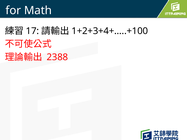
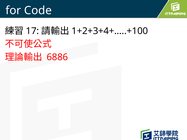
Math: Math -> Code
2388: 2388 -> 6886
